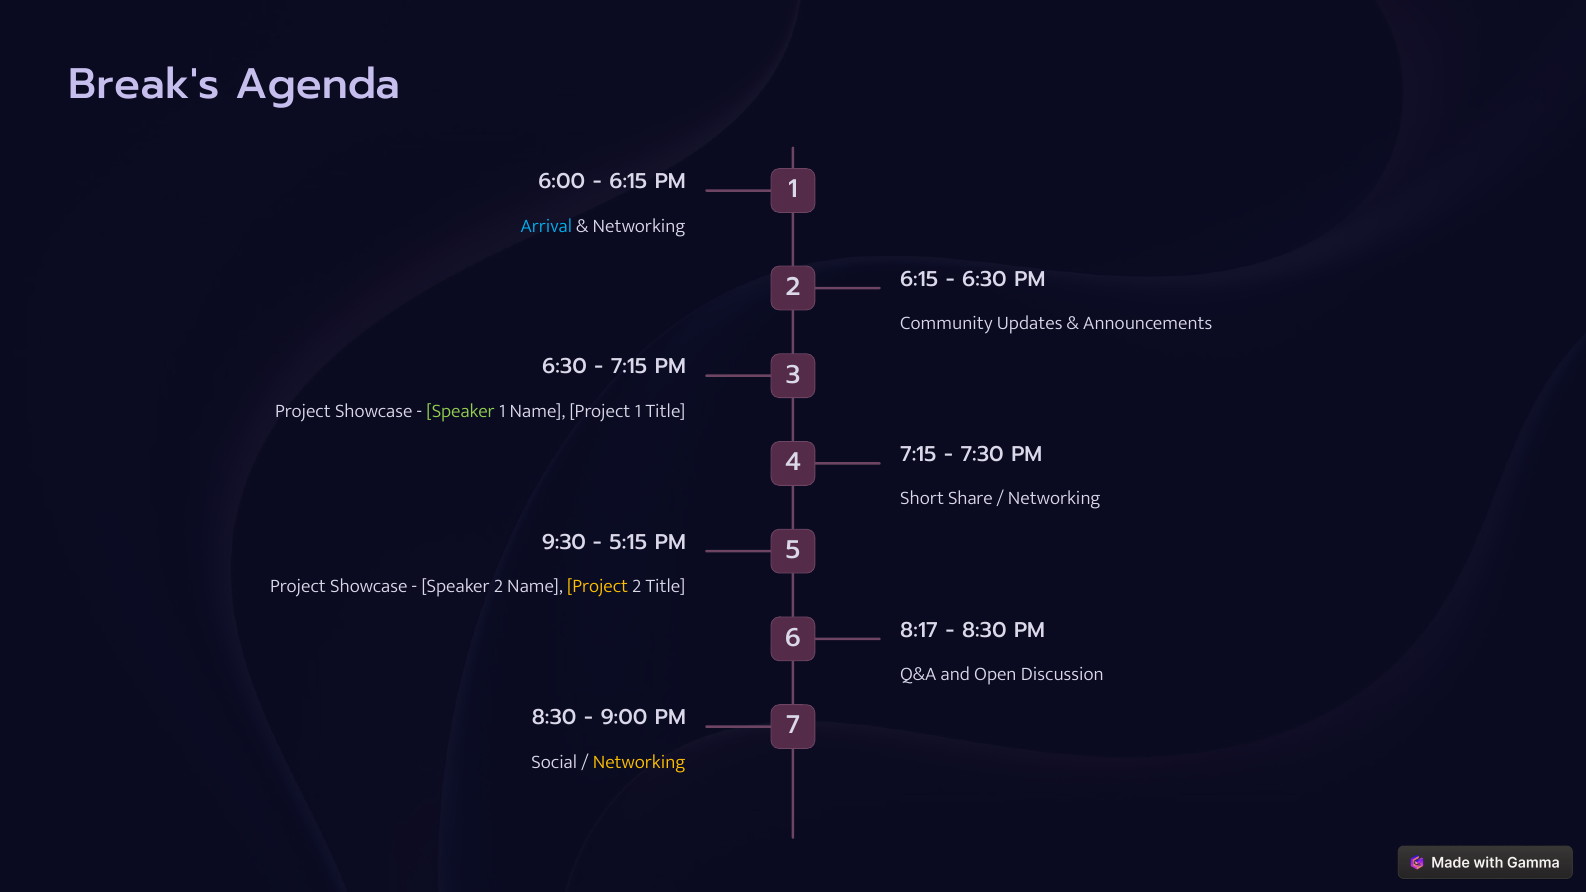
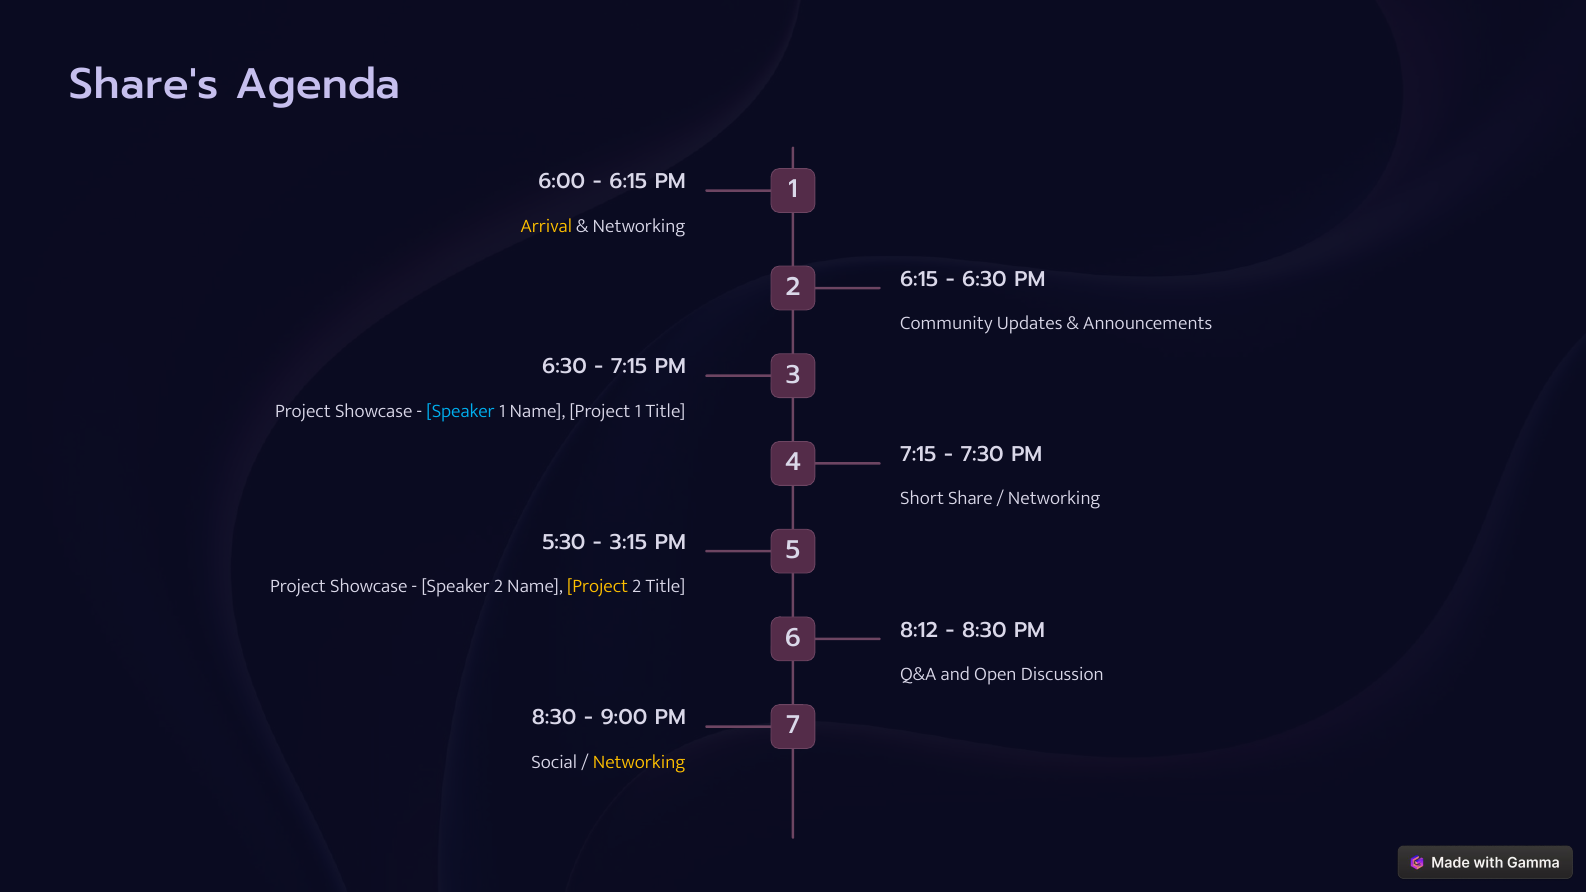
Break's: Break's -> Share's
Arrival colour: light blue -> yellow
Speaker at (460, 411) colour: light green -> light blue
9:30: 9:30 -> 5:30
5:15: 5:15 -> 3:15
8:17: 8:17 -> 8:12
